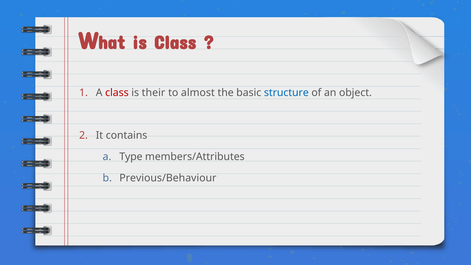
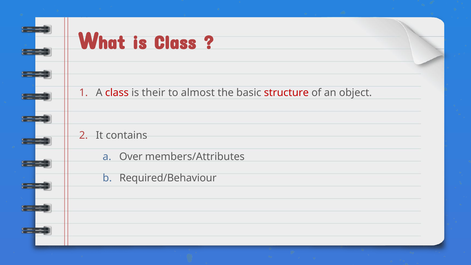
structure colour: blue -> red
Type: Type -> Over
Previous/Behaviour: Previous/Behaviour -> Required/Behaviour
